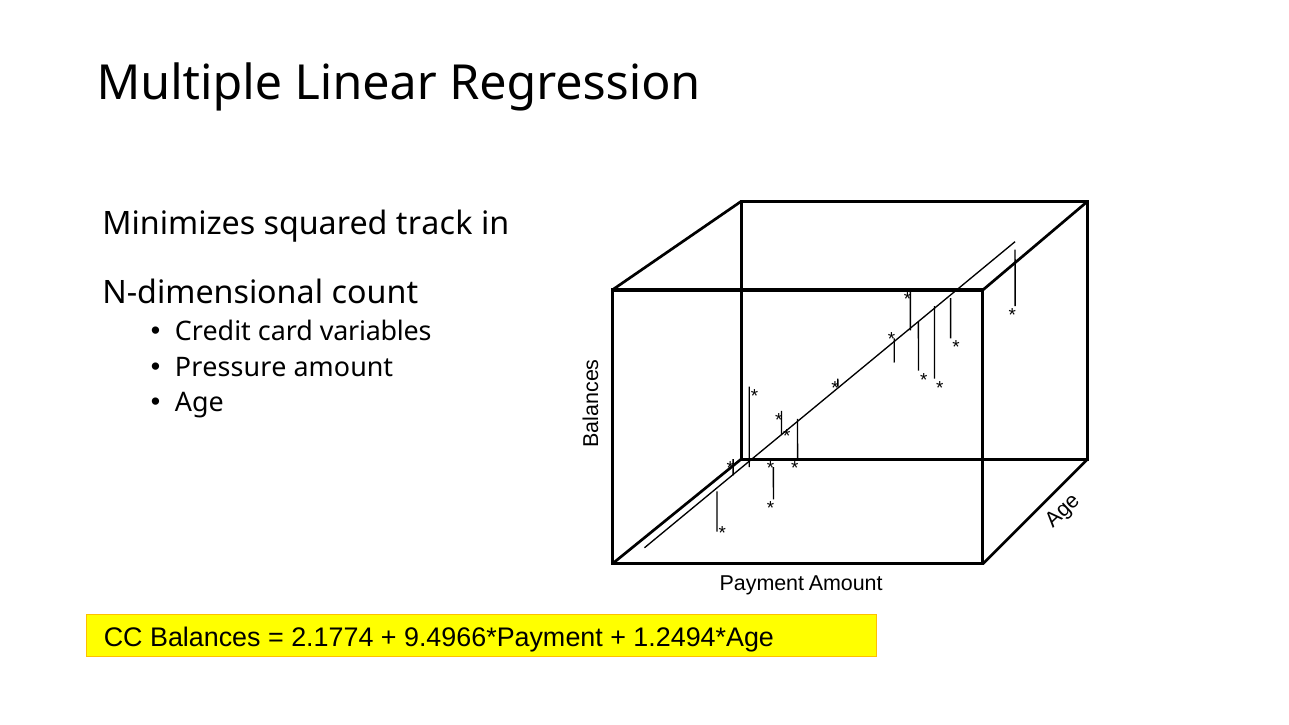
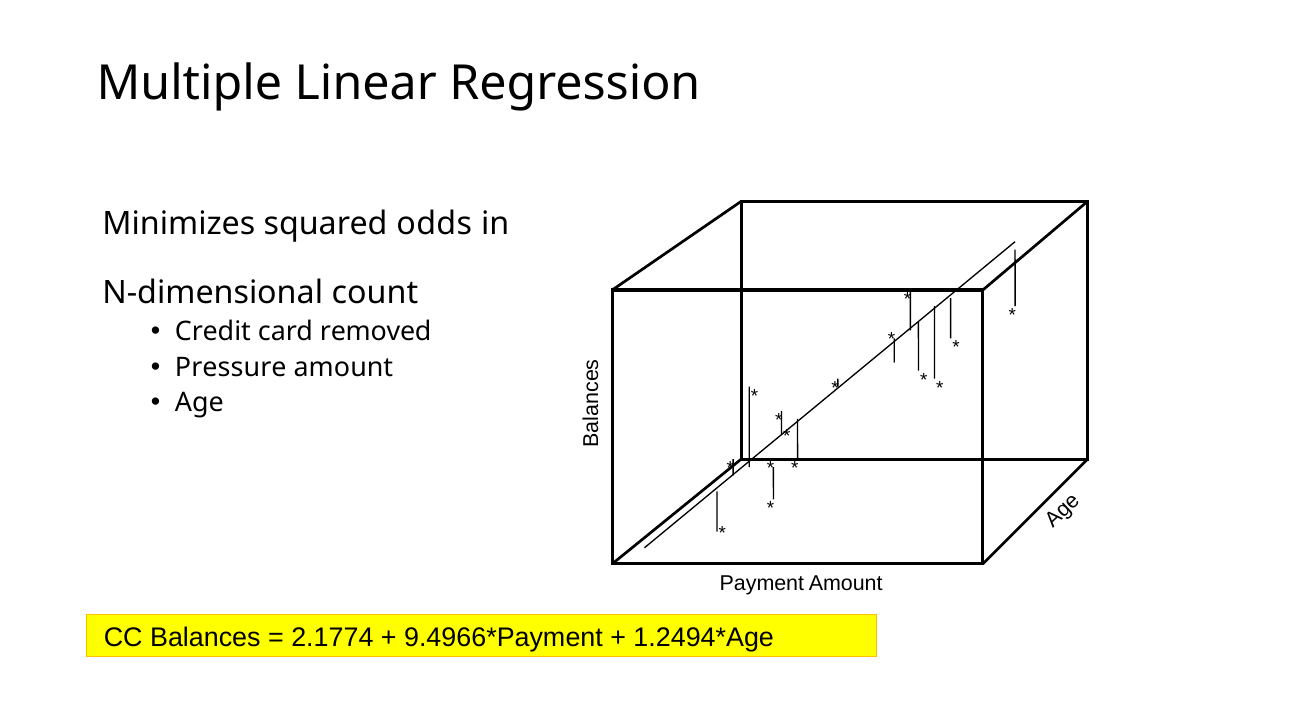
track: track -> odds
variables: variables -> removed
